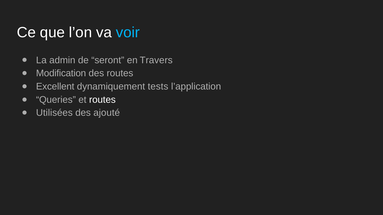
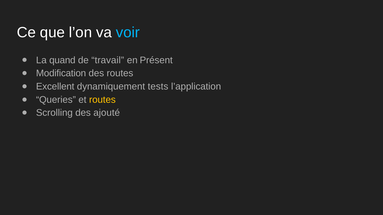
admin: admin -> quand
seront: seront -> travail
Travers: Travers -> Présent
routes at (102, 100) colour: white -> yellow
Utilisées: Utilisées -> Scrolling
